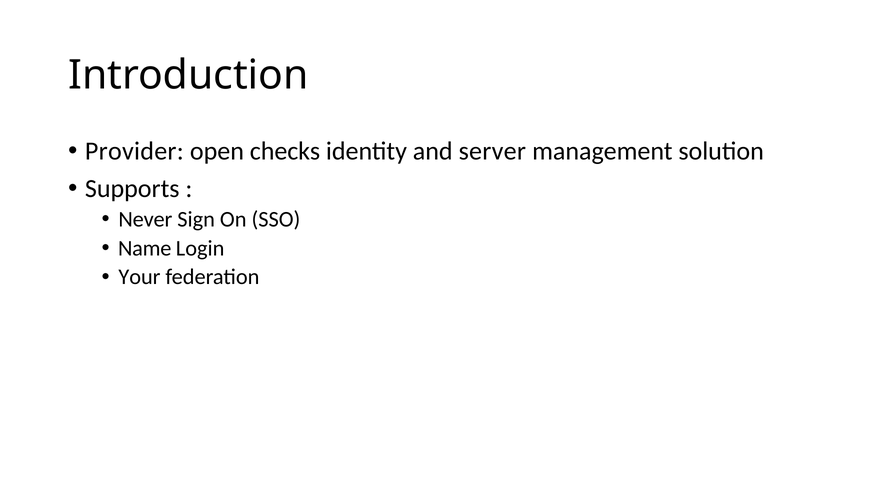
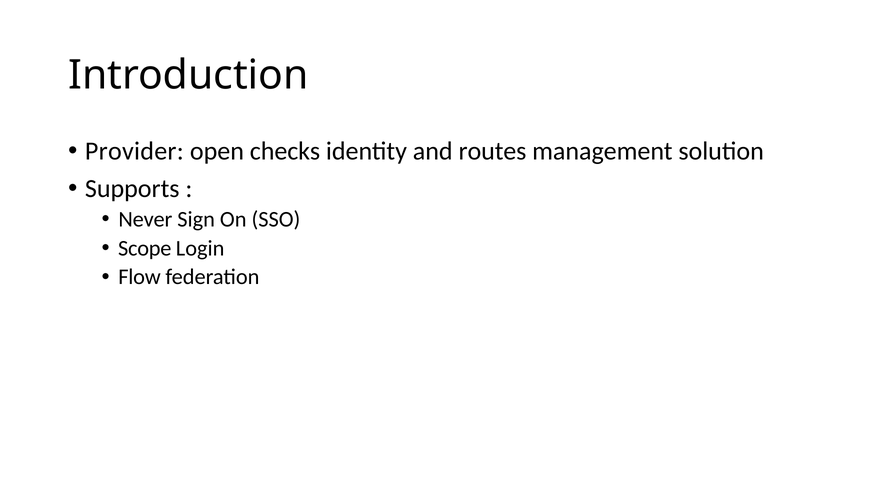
server: server -> routes
Name: Name -> Scope
Your: Your -> Flow
